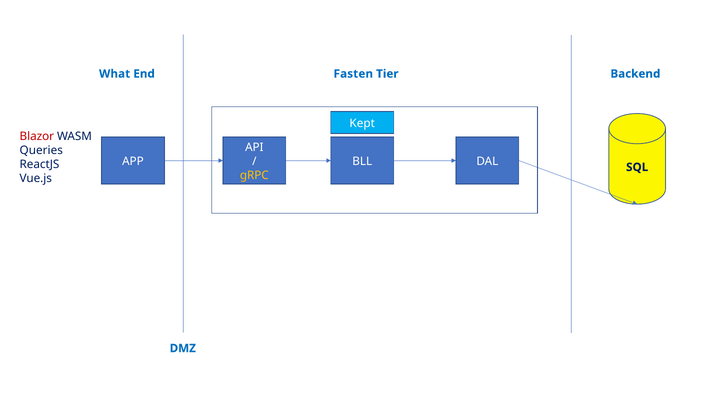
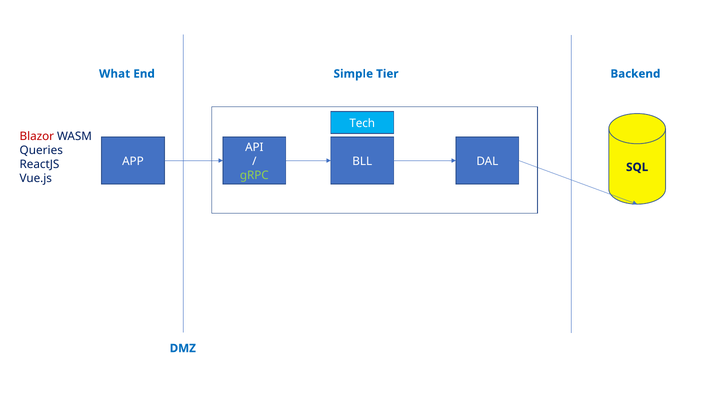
Fasten: Fasten -> Simple
Kept: Kept -> Tech
gRPC colour: yellow -> light green
